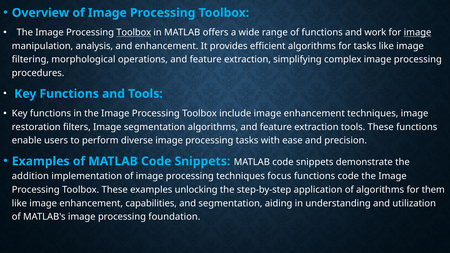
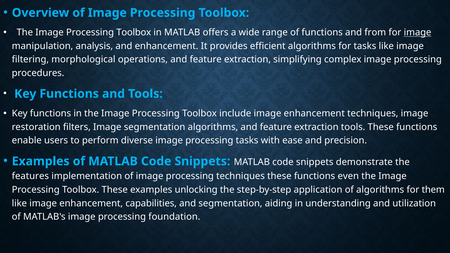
Toolbox at (134, 33) underline: present -> none
work: work -> from
addition: addition -> features
techniques focus: focus -> these
functions code: code -> even
